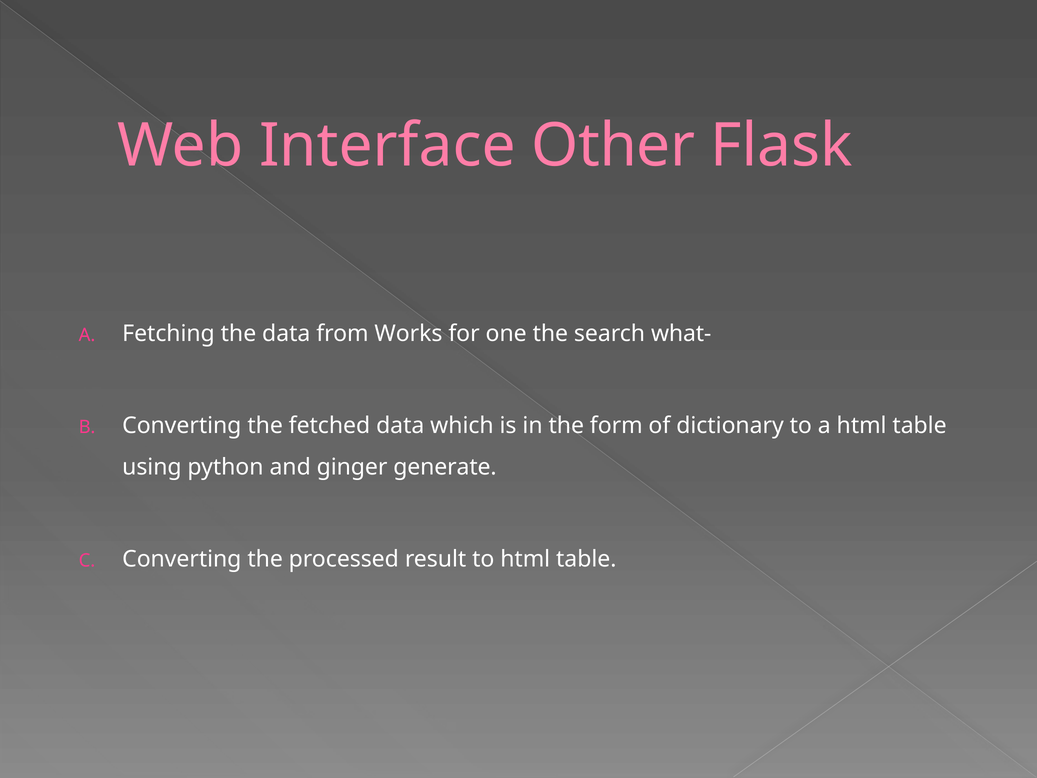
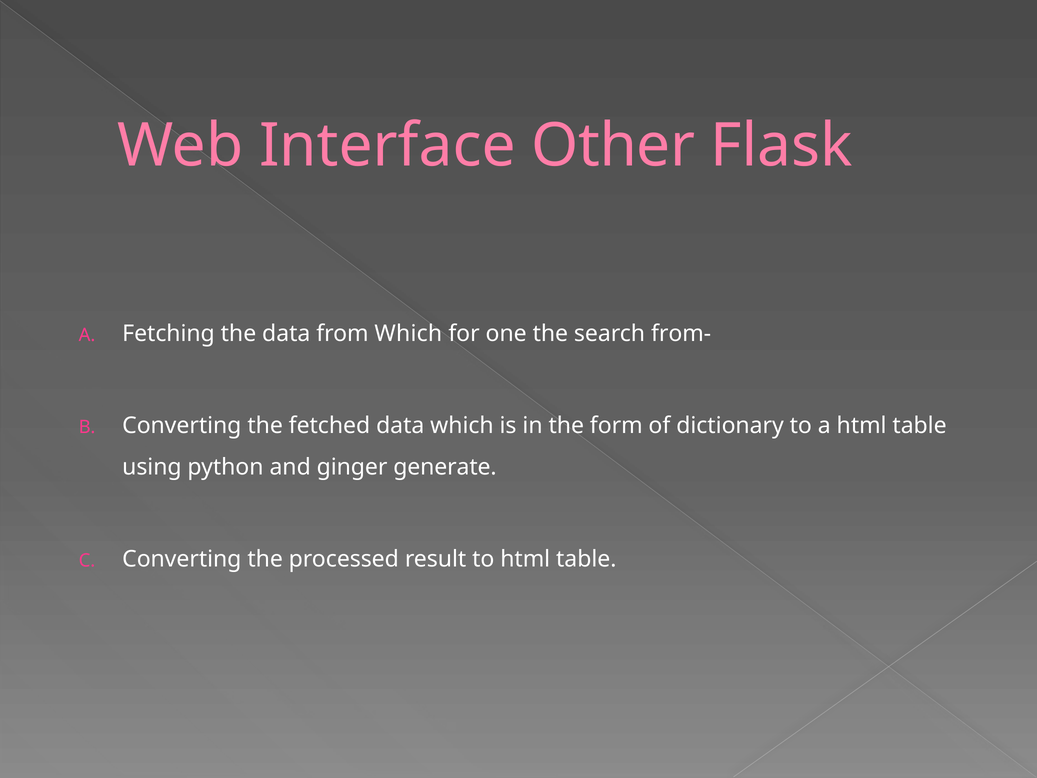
from Works: Works -> Which
what-: what- -> from-
